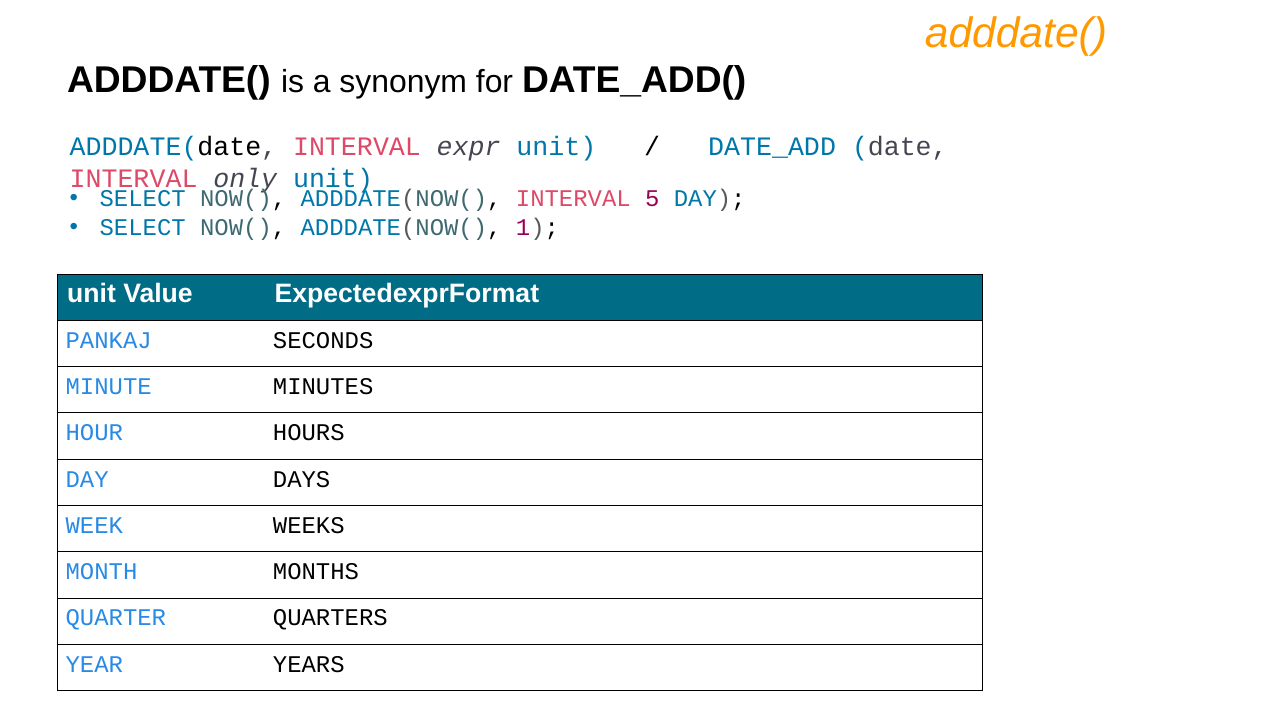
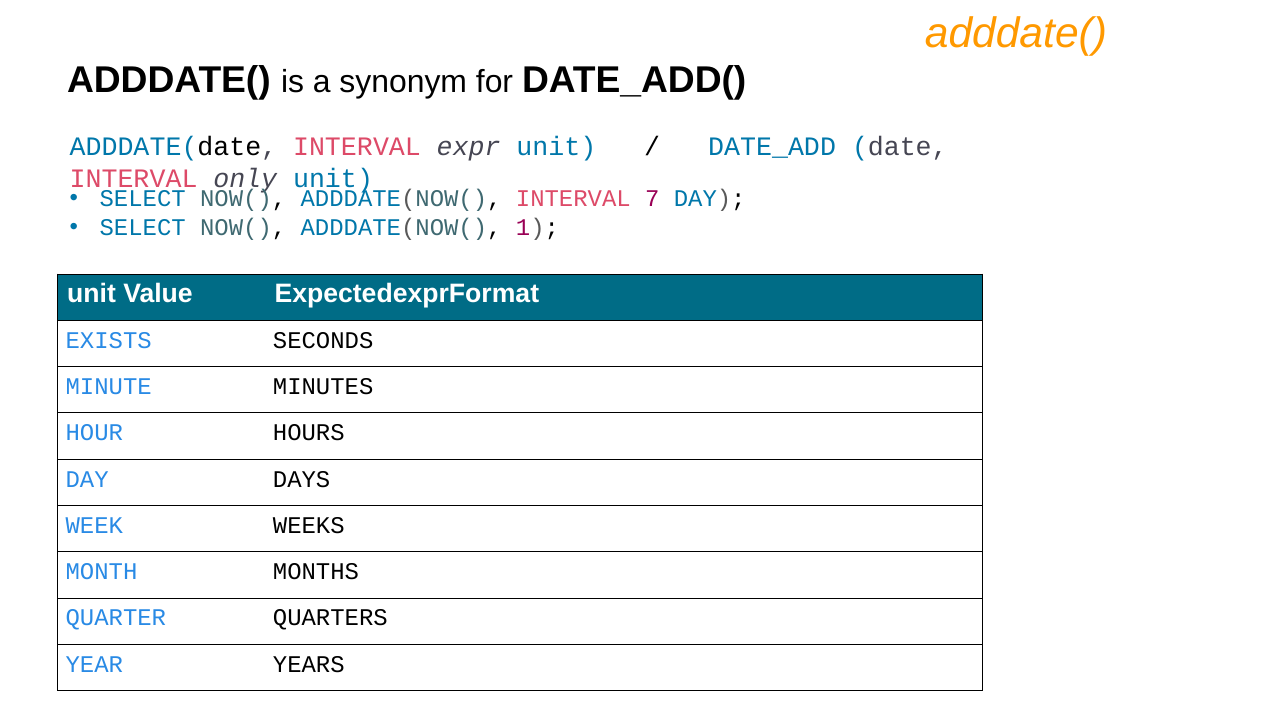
5: 5 -> 7
PANKAJ: PANKAJ -> EXISTS
